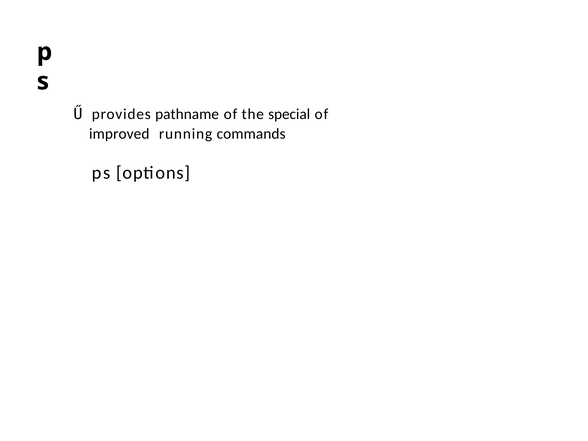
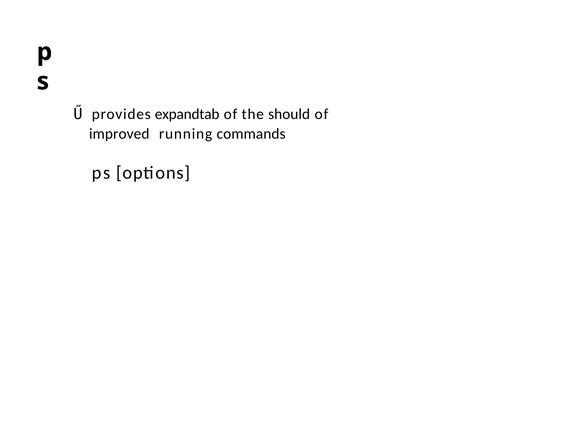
pathname: pathname -> expandtab
special: special -> should
